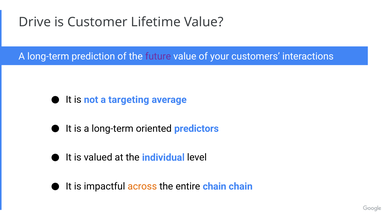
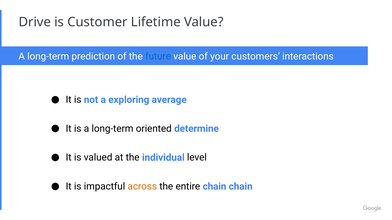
future colour: purple -> blue
targeting: targeting -> exploring
predictors: predictors -> determine
